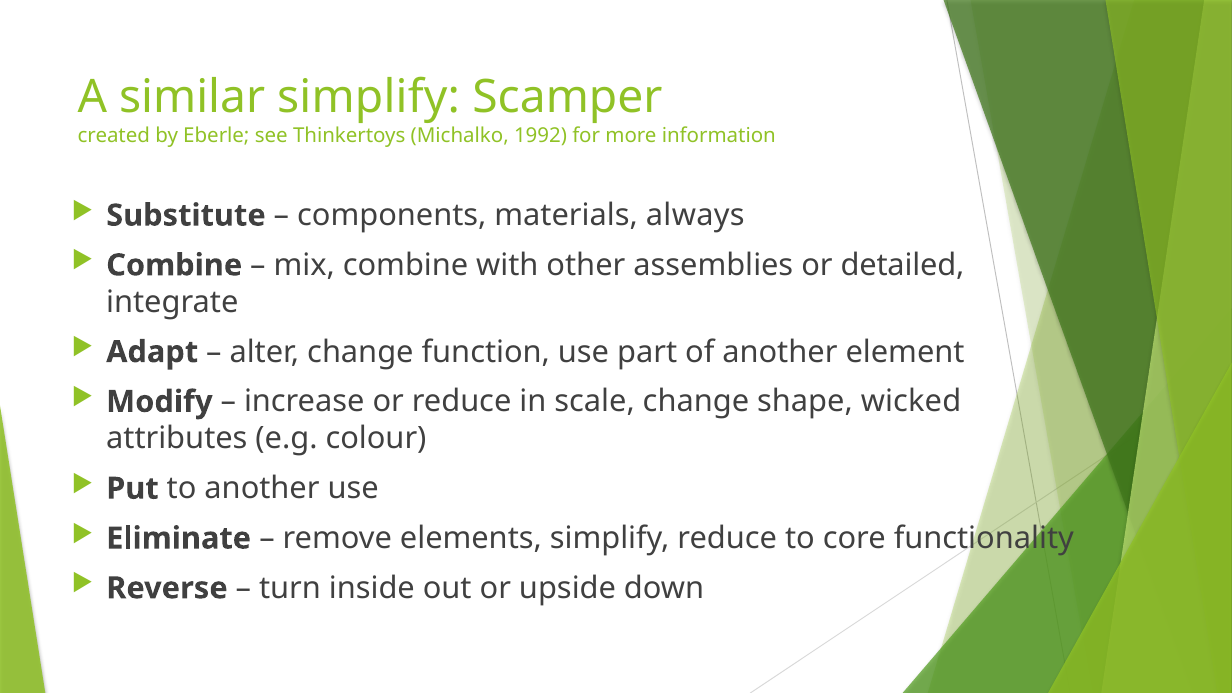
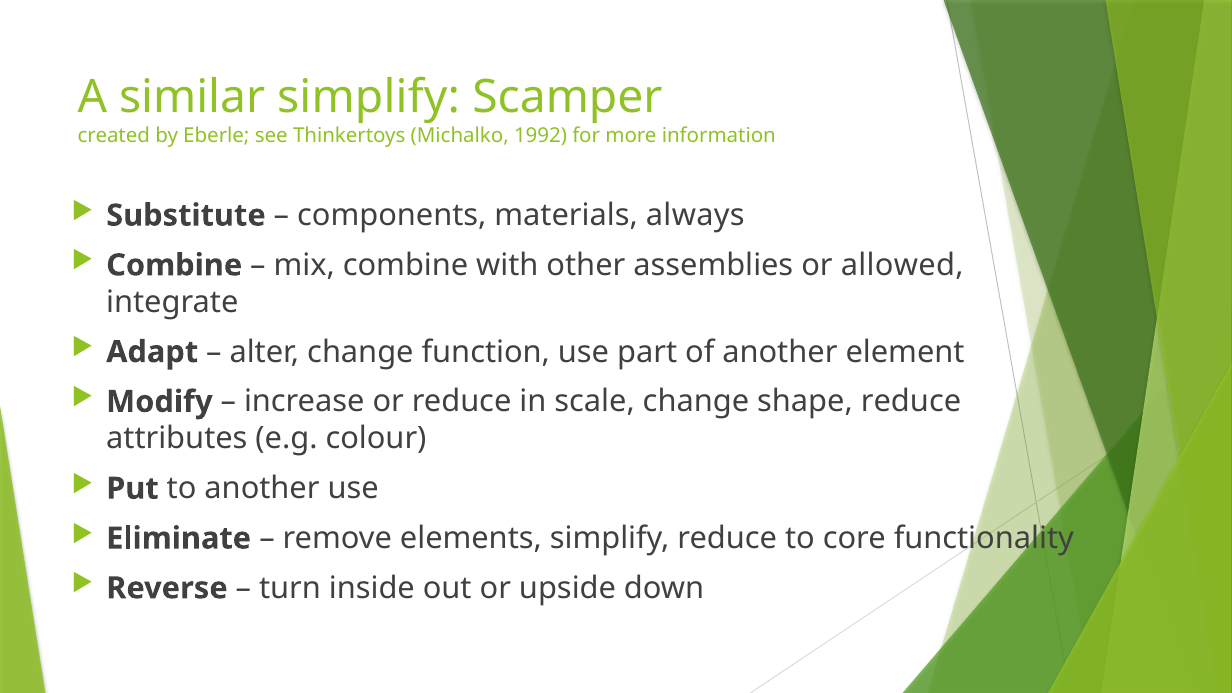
detailed: detailed -> allowed
shape wicked: wicked -> reduce
